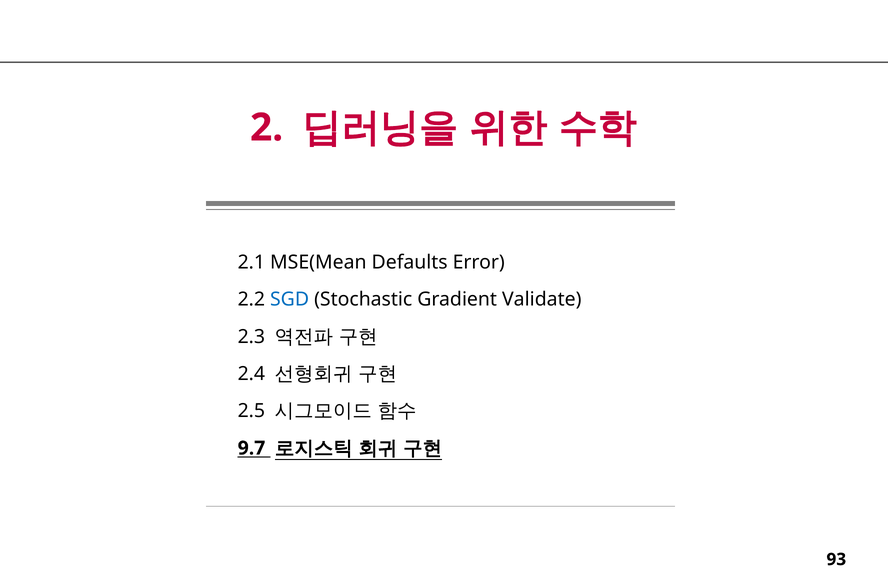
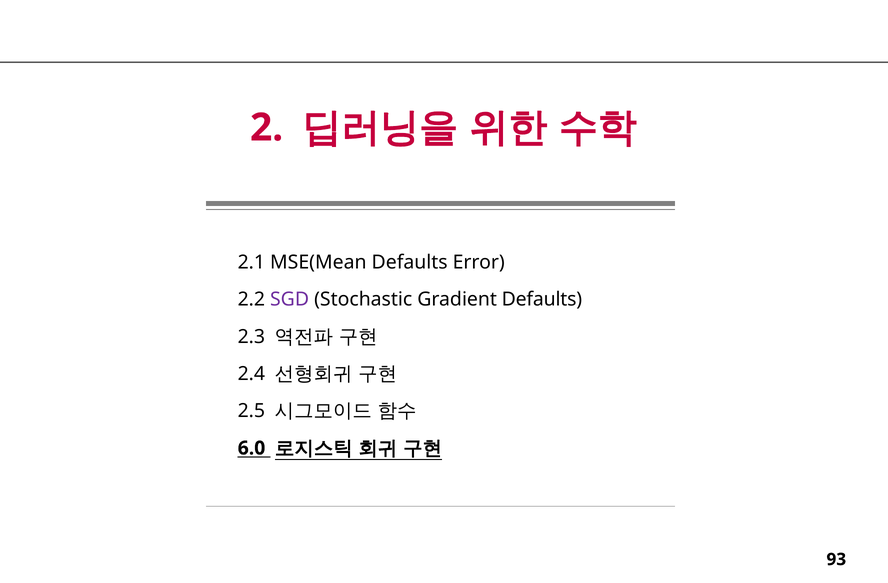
SGD colour: blue -> purple
Gradient Validate: Validate -> Defaults
9.7: 9.7 -> 6.0
